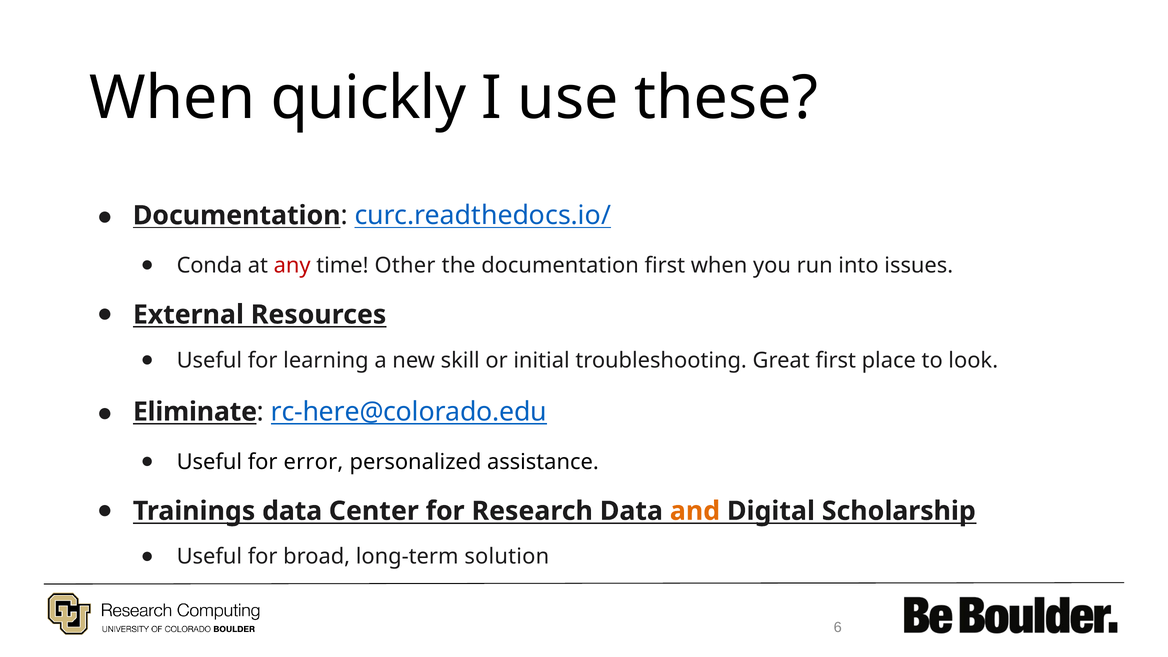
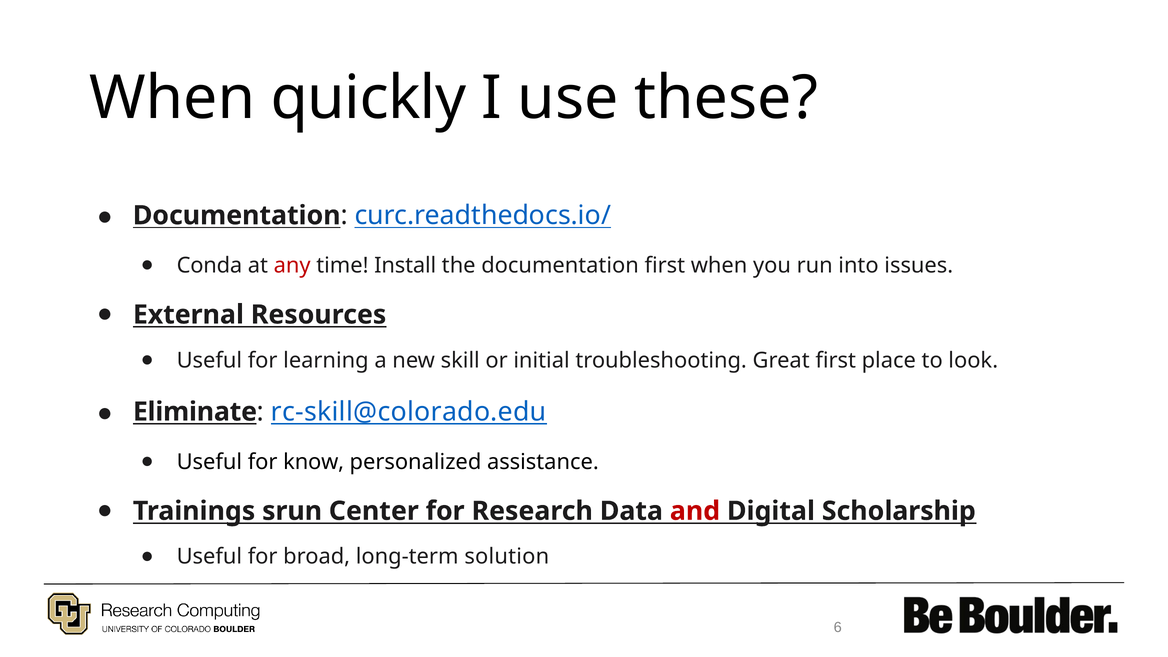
Other: Other -> Install
rc-here@colorado.edu: rc-here@colorado.edu -> rc-skill@colorado.edu
error: error -> know
Trainings data: data -> srun
and colour: orange -> red
